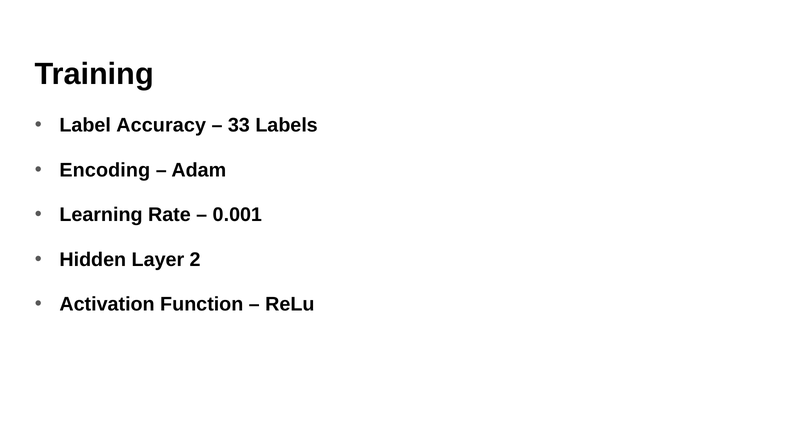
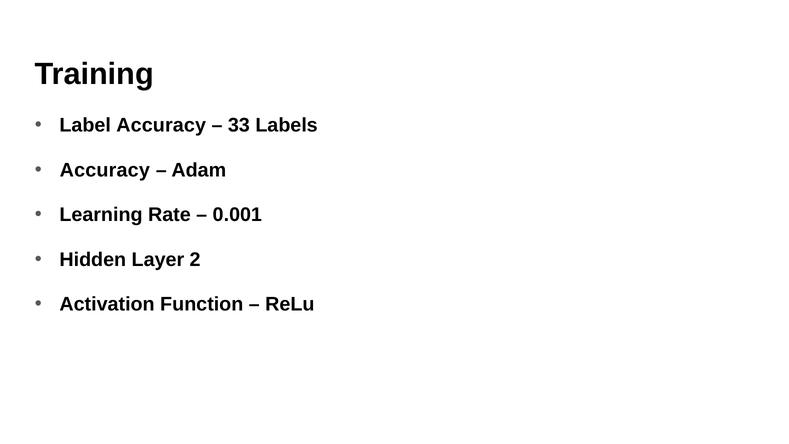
Encoding at (105, 170): Encoding -> Accuracy
